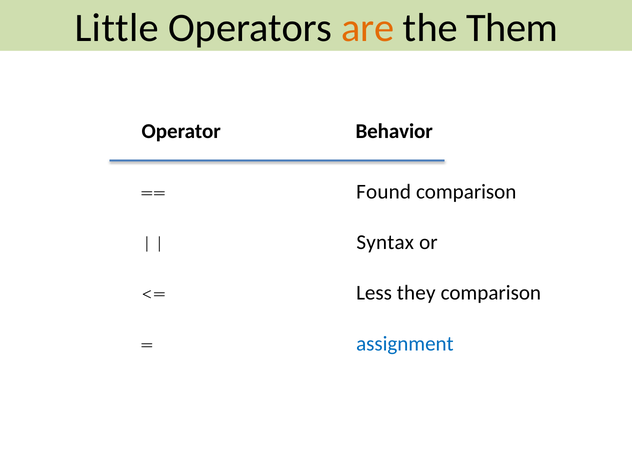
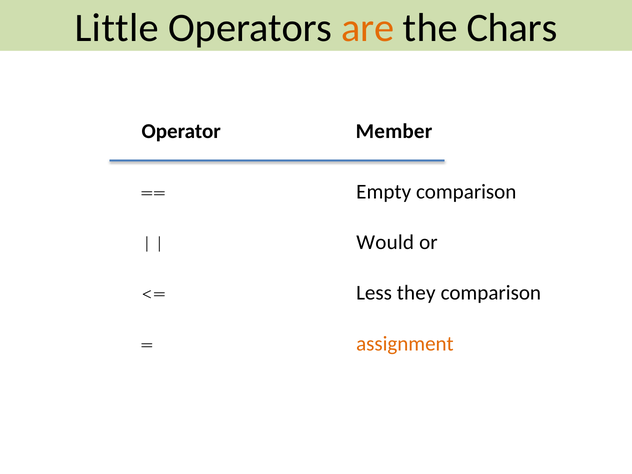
Them: Them -> Chars
Behavior: Behavior -> Member
Found: Found -> Empty
Syntax: Syntax -> Would
assignment colour: blue -> orange
